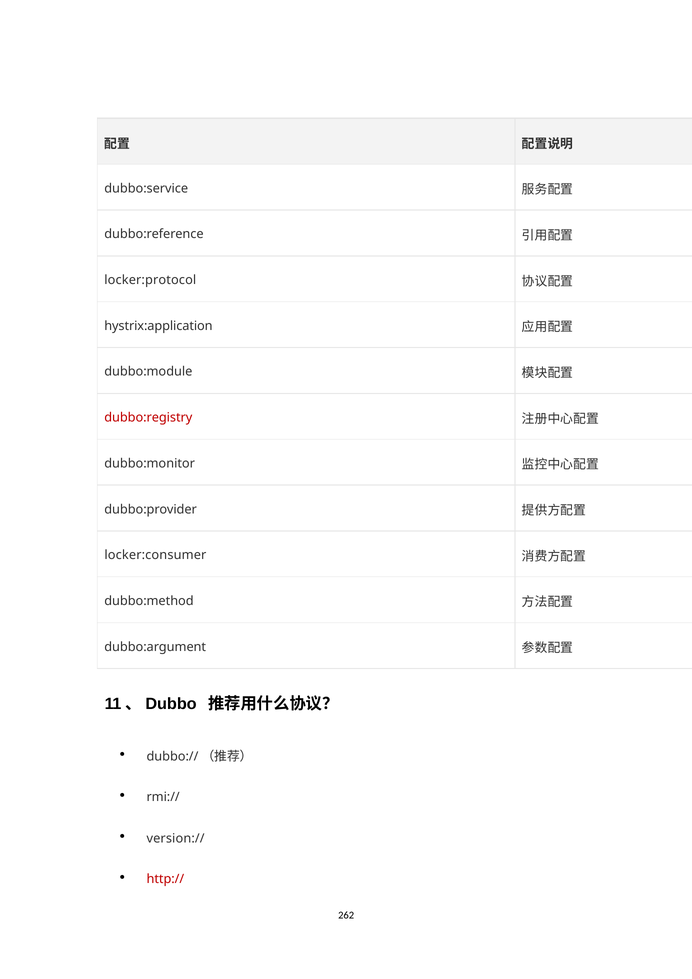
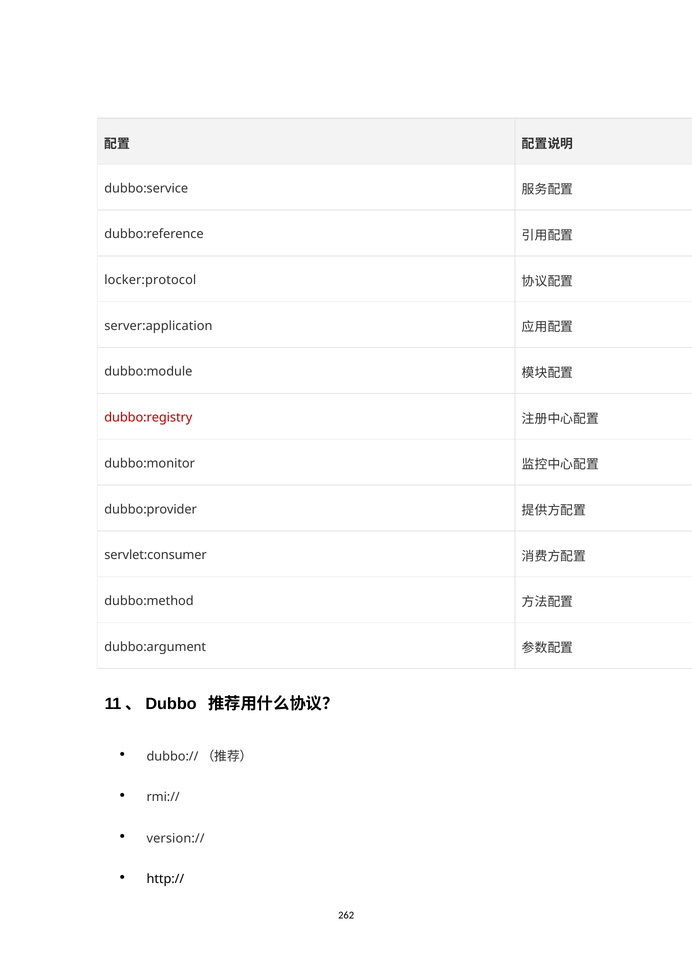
hystrix:application: hystrix:application -> server:application
locker:consumer: locker:consumer -> servlet:consumer
http:// colour: red -> black
